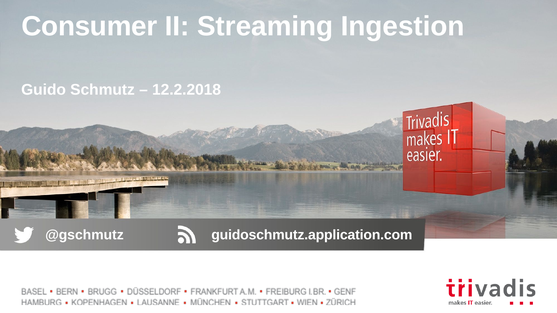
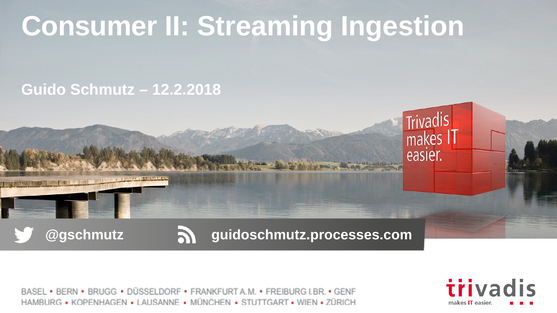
guidoschmutz.application.com: guidoschmutz.application.com -> guidoschmutz.processes.com
